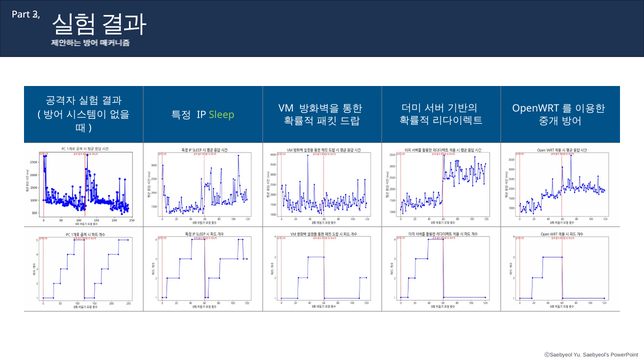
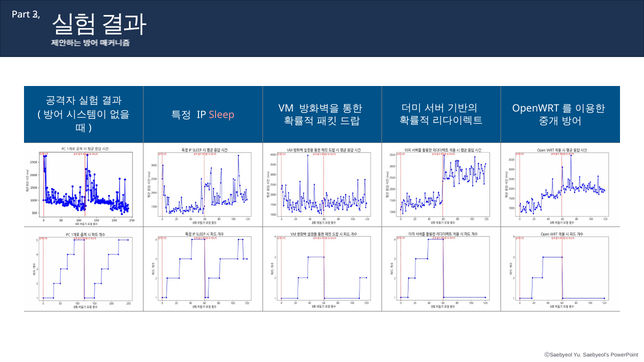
Sleep colour: light green -> pink
